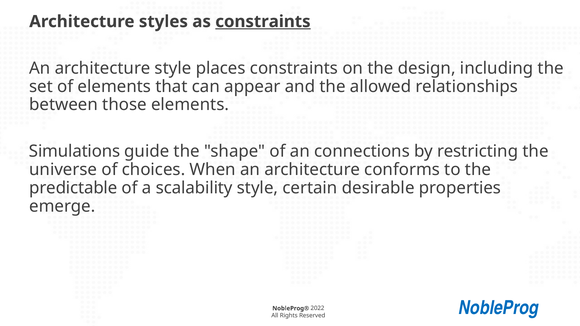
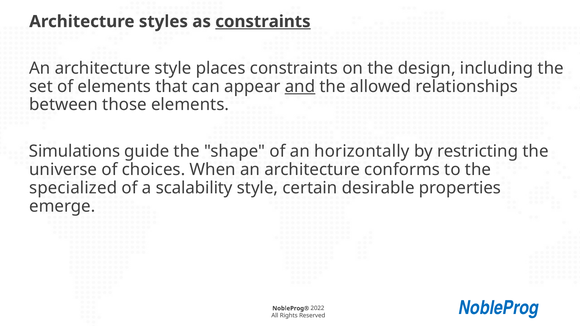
and underline: none -> present
connections: connections -> horizontally
predictable: predictable -> specialized
